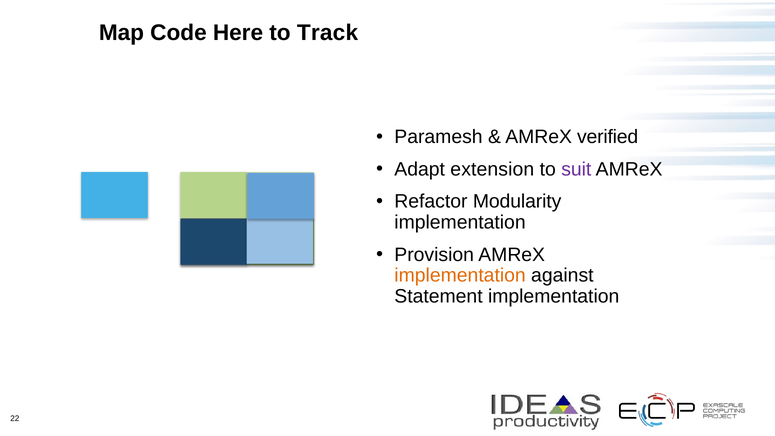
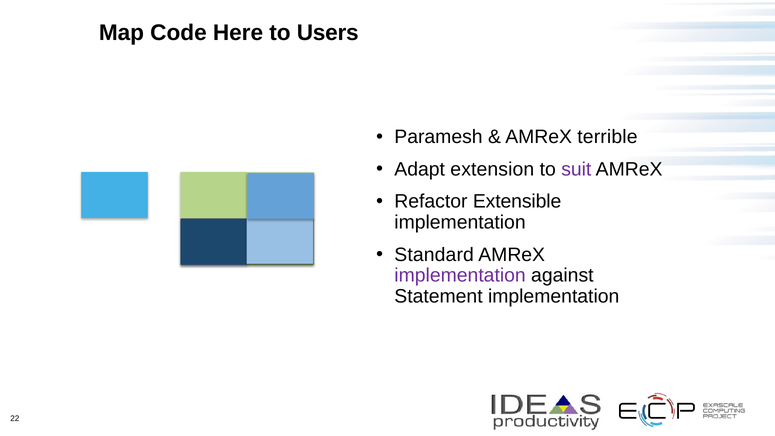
Track: Track -> Users
verified: verified -> terrible
Modularity: Modularity -> Extensible
Provision: Provision -> Standard
implementation at (460, 276) colour: orange -> purple
